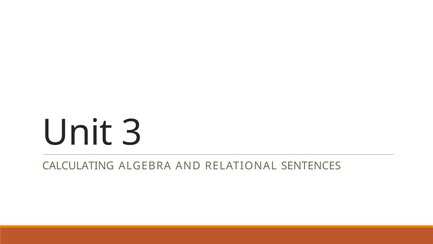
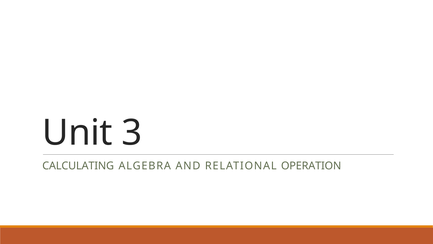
SENTENCES: SENTENCES -> OPERATION
